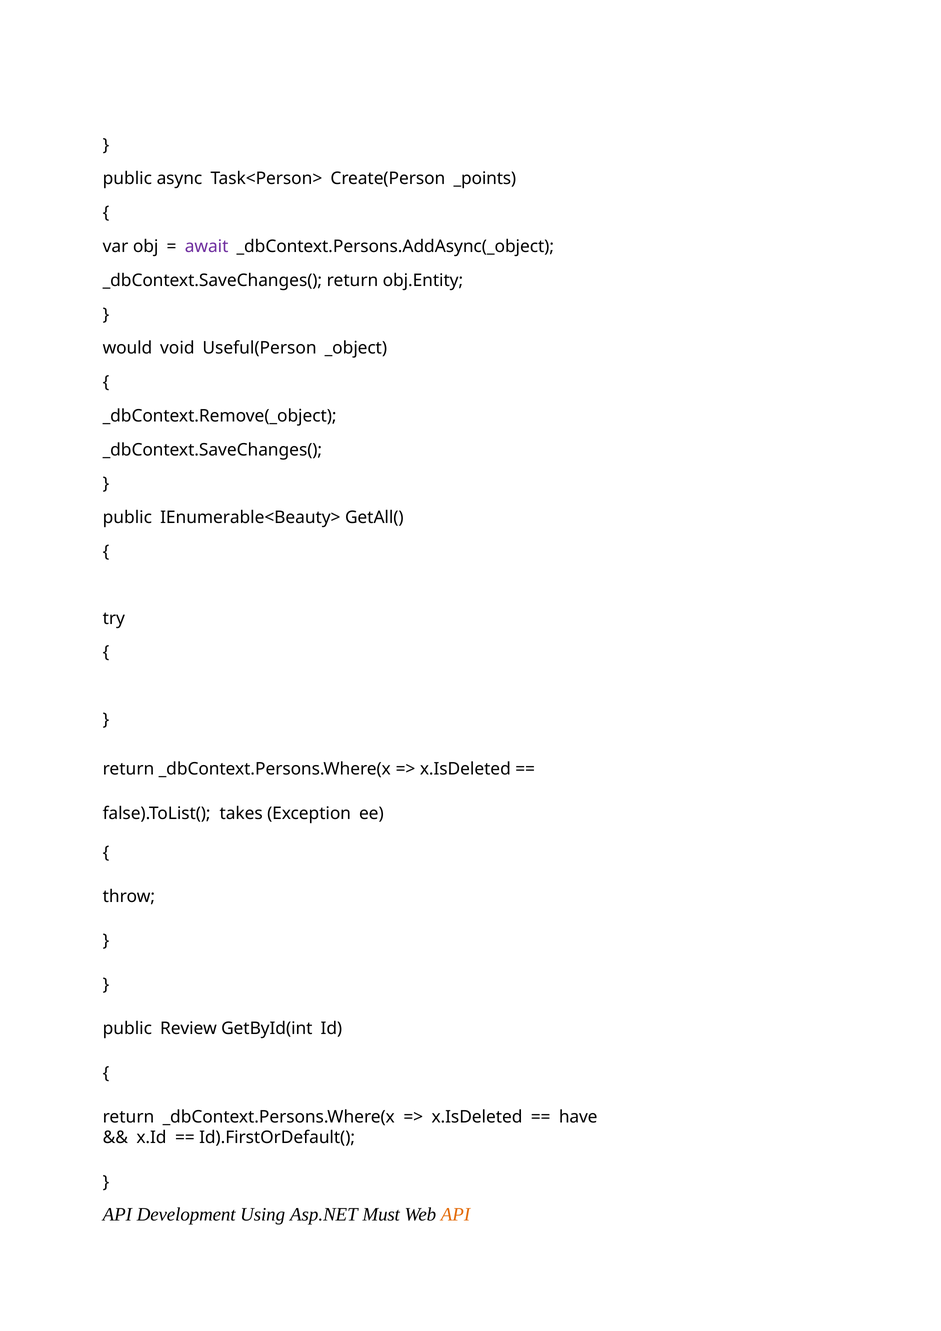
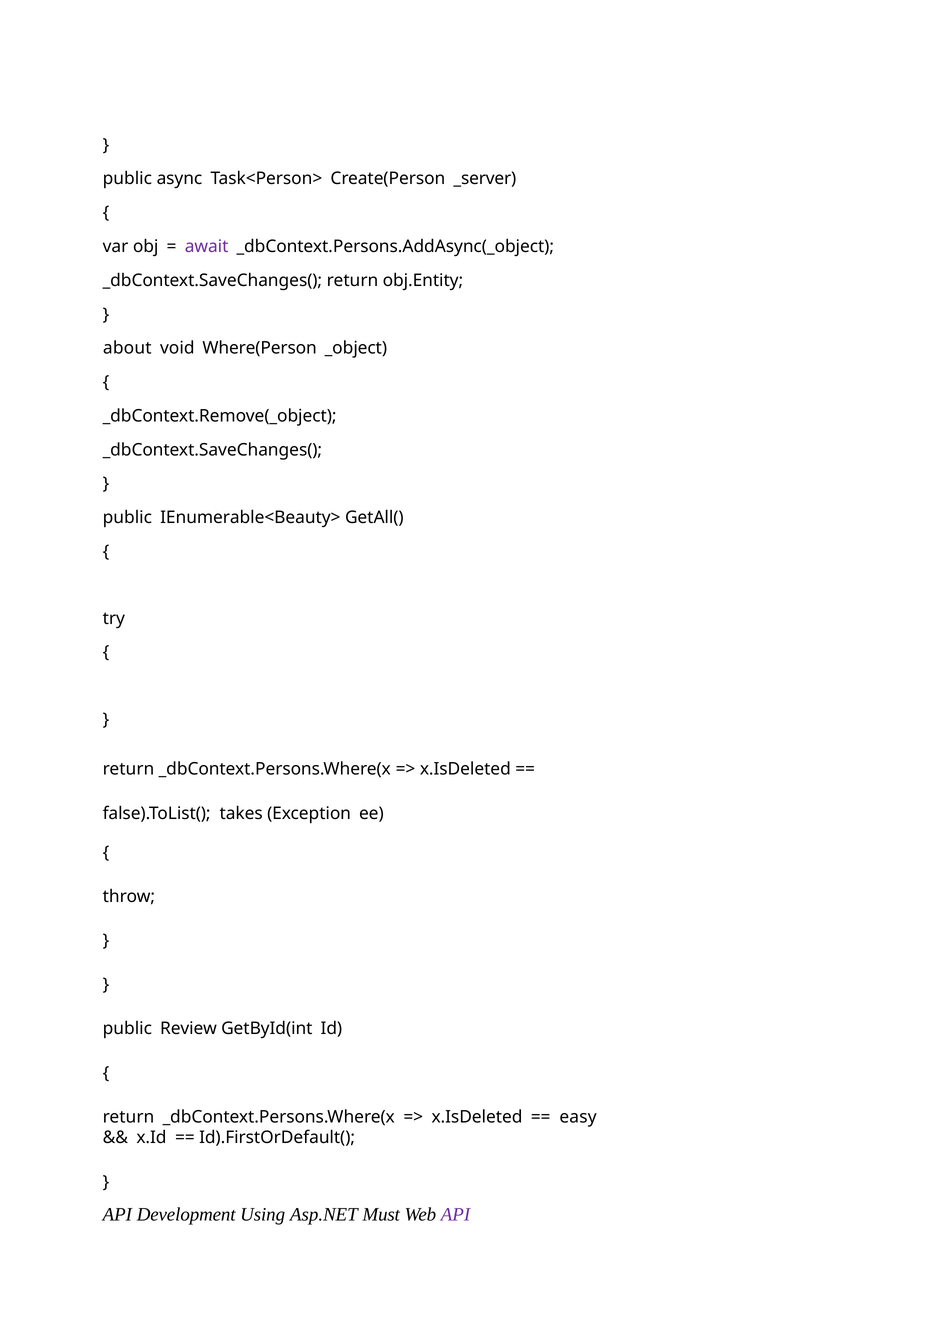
_points: _points -> _server
would: would -> about
Useful(Person: Useful(Person -> Where(Person
have: have -> easy
API at (456, 1214) colour: orange -> purple
